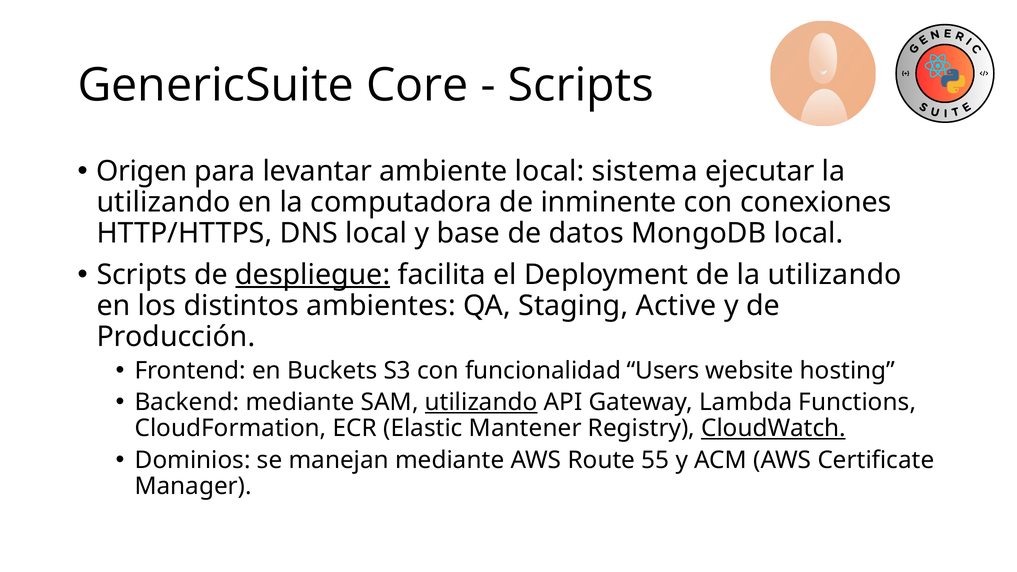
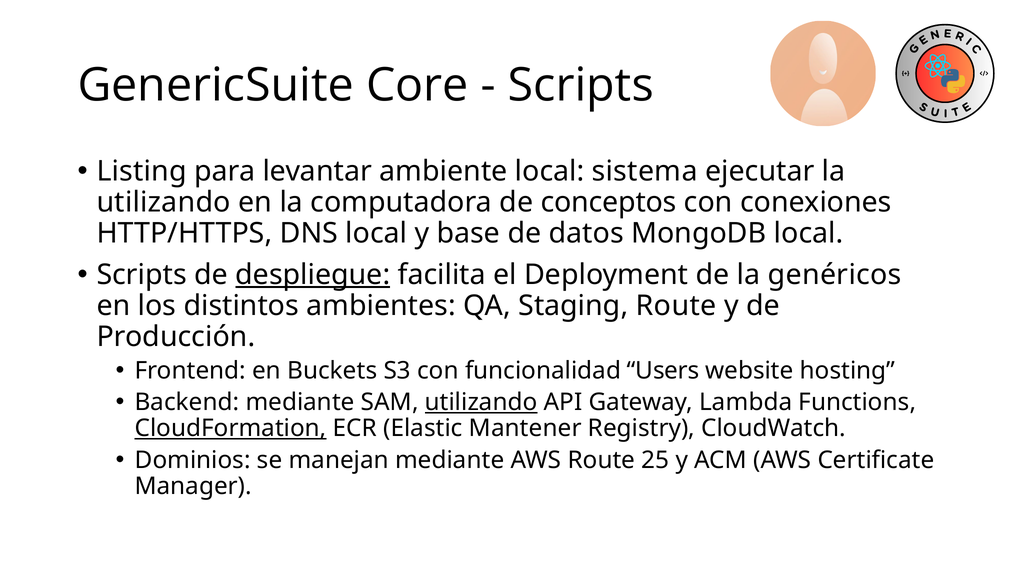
Origen: Origen -> Listing
inminente: inminente -> conceptos
de la utilizando: utilizando -> genéricos
Staging Active: Active -> Route
CloudFormation underline: none -> present
CloudWatch underline: present -> none
55: 55 -> 25
